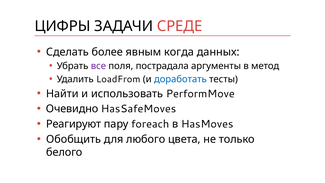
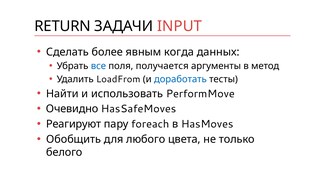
ЦИФРЫ: ЦИФРЫ -> RETURN
СРЕДЕ: СРЕДЕ -> INPUT
все colour: purple -> blue
пострадала: пострадала -> получается
